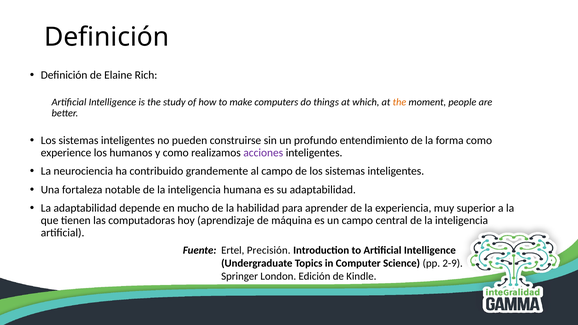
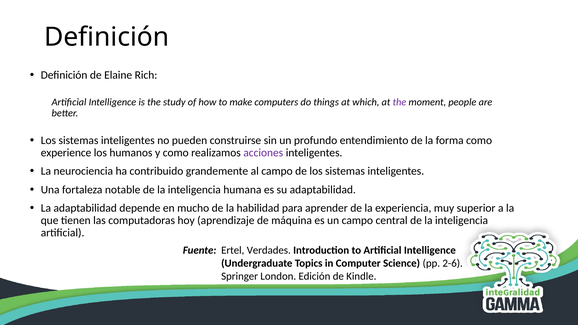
the at (399, 102) colour: orange -> purple
Precisión: Precisión -> Verdades
2-9: 2-9 -> 2-6
